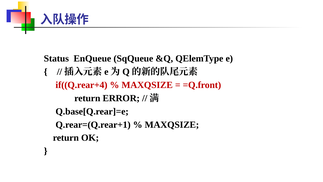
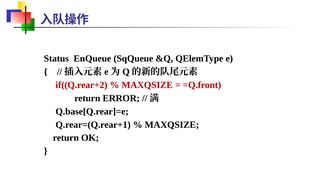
if((Q.rear+4: if((Q.rear+4 -> if((Q.rear+2
